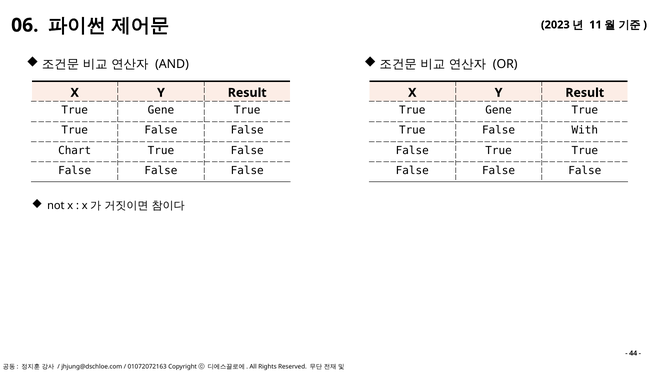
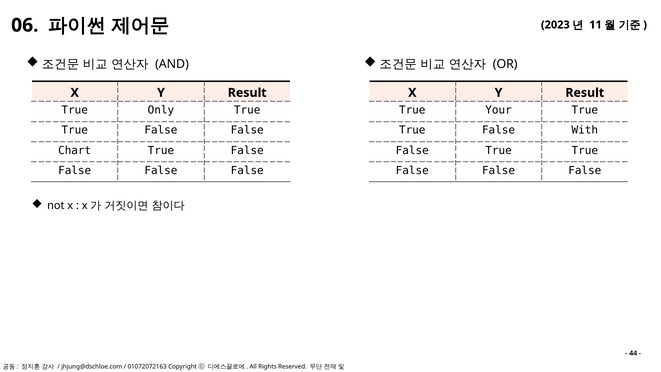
Gene at (161, 110): Gene -> Only
Gene at (499, 110): Gene -> Your
